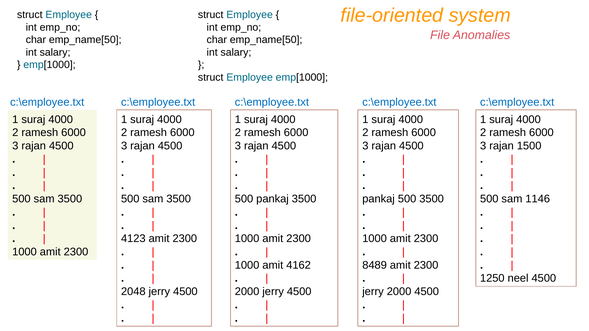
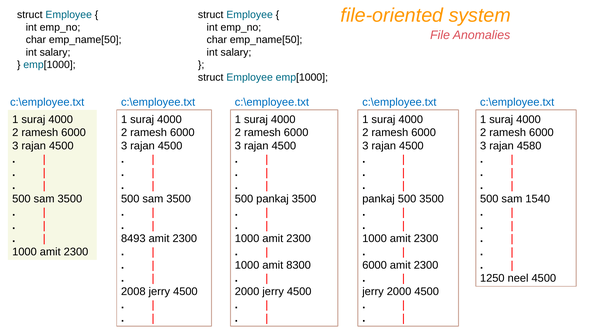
1500: 1500 -> 4580
1146: 1146 -> 1540
4123: 4123 -> 8493
4162: 4162 -> 8300
8489 at (375, 265): 8489 -> 6000
2048: 2048 -> 2008
